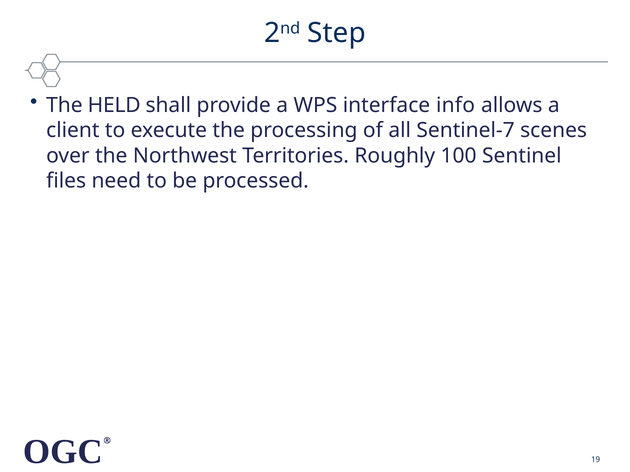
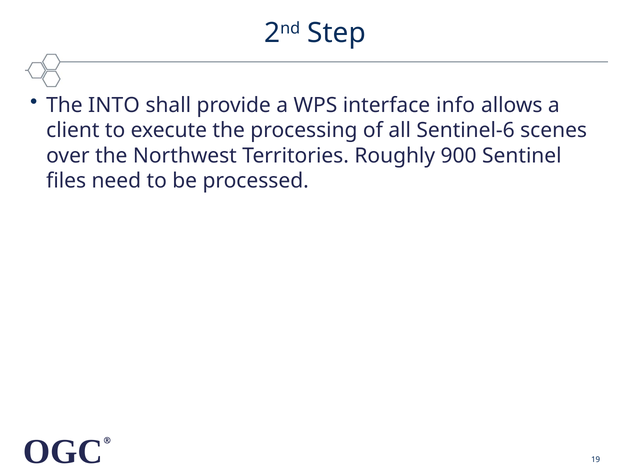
HELD: HELD -> INTO
Sentinel-7: Sentinel-7 -> Sentinel-6
100: 100 -> 900
